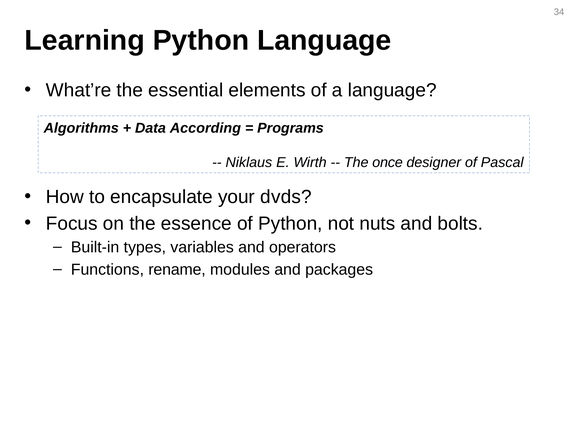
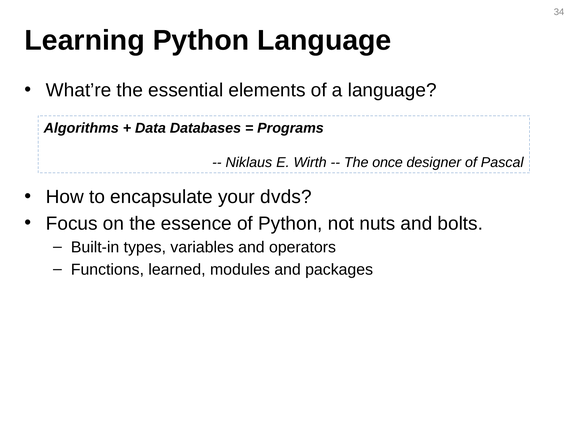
According: According -> Databases
rename: rename -> learned
